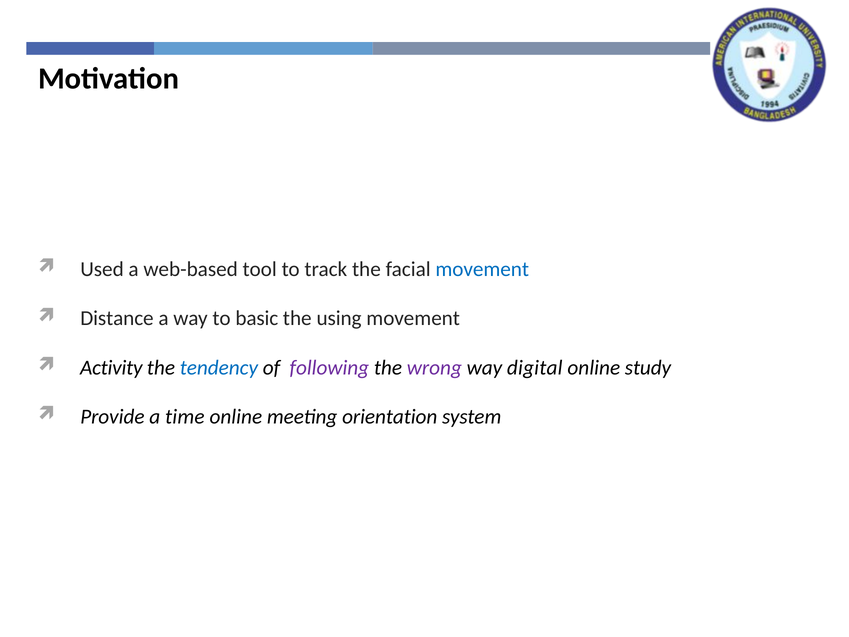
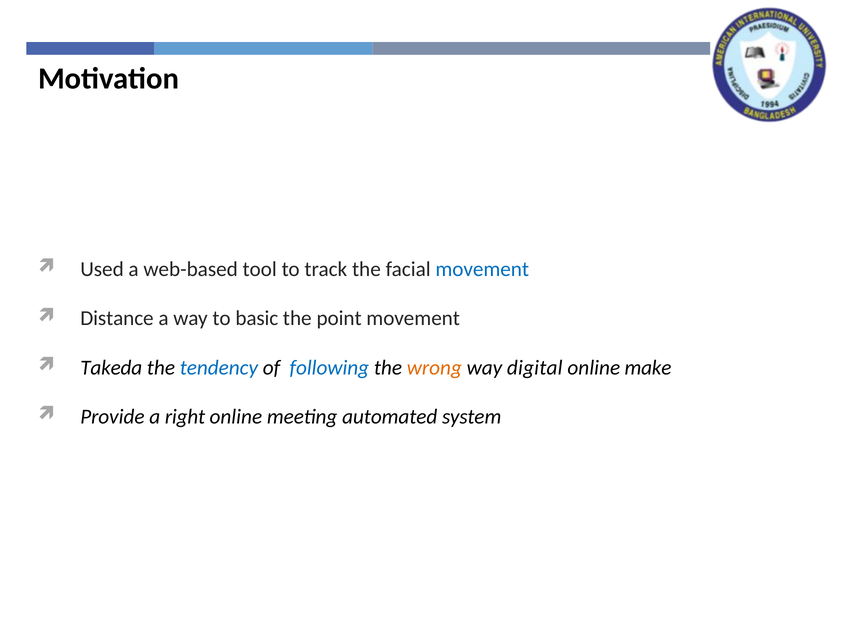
using: using -> point
Activity: Activity -> Takeda
following colour: purple -> blue
wrong colour: purple -> orange
study: study -> make
time: time -> right
orientation: orientation -> automated
